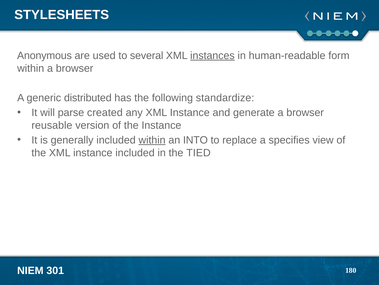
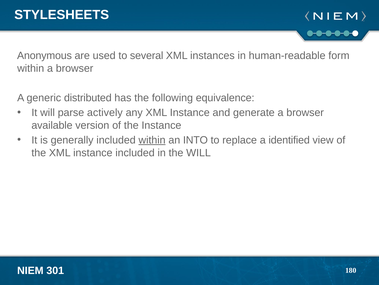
instances underline: present -> none
standardize: standardize -> equivalence
created: created -> actively
reusable: reusable -> available
specifies: specifies -> identified
the TIED: TIED -> WILL
